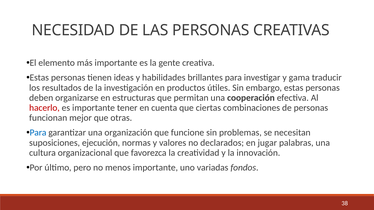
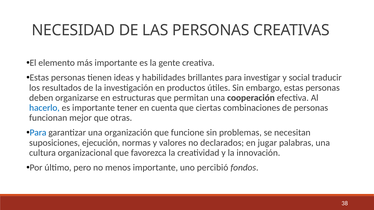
gama: gama -> social
hacerlo colour: red -> blue
variadas: variadas -> percibió
